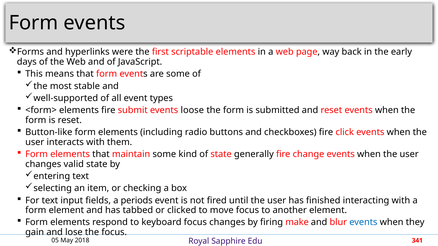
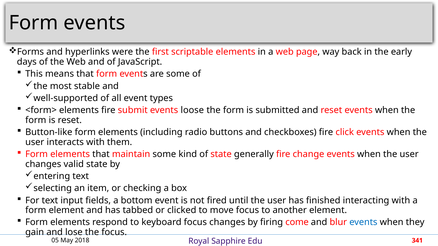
periods: periods -> bottom
make: make -> come
